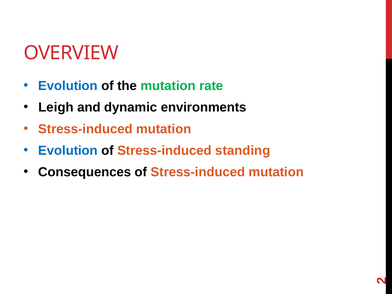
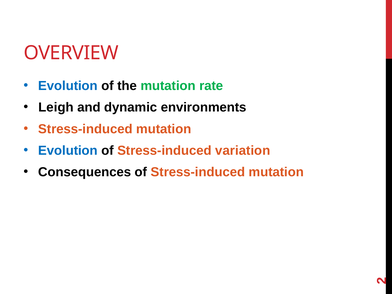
standing: standing -> variation
